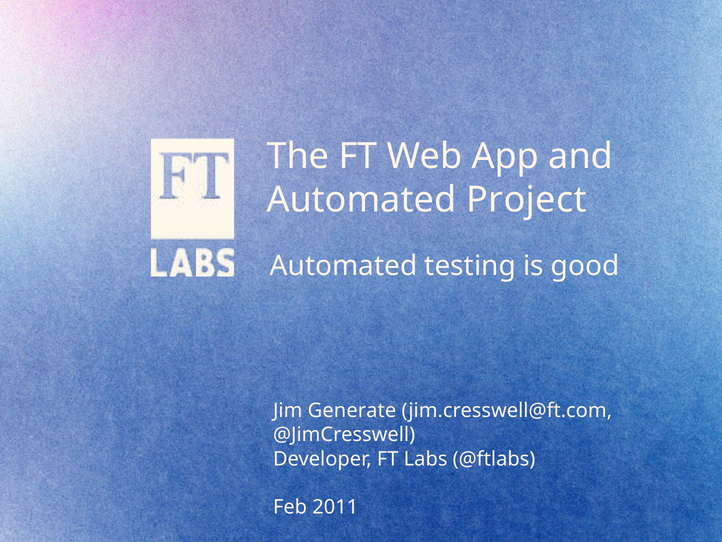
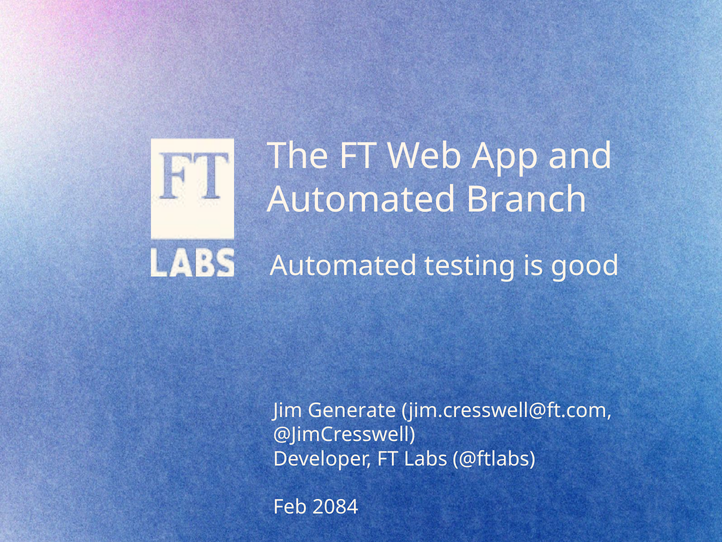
Project: Project -> Branch
2011: 2011 -> 2084
